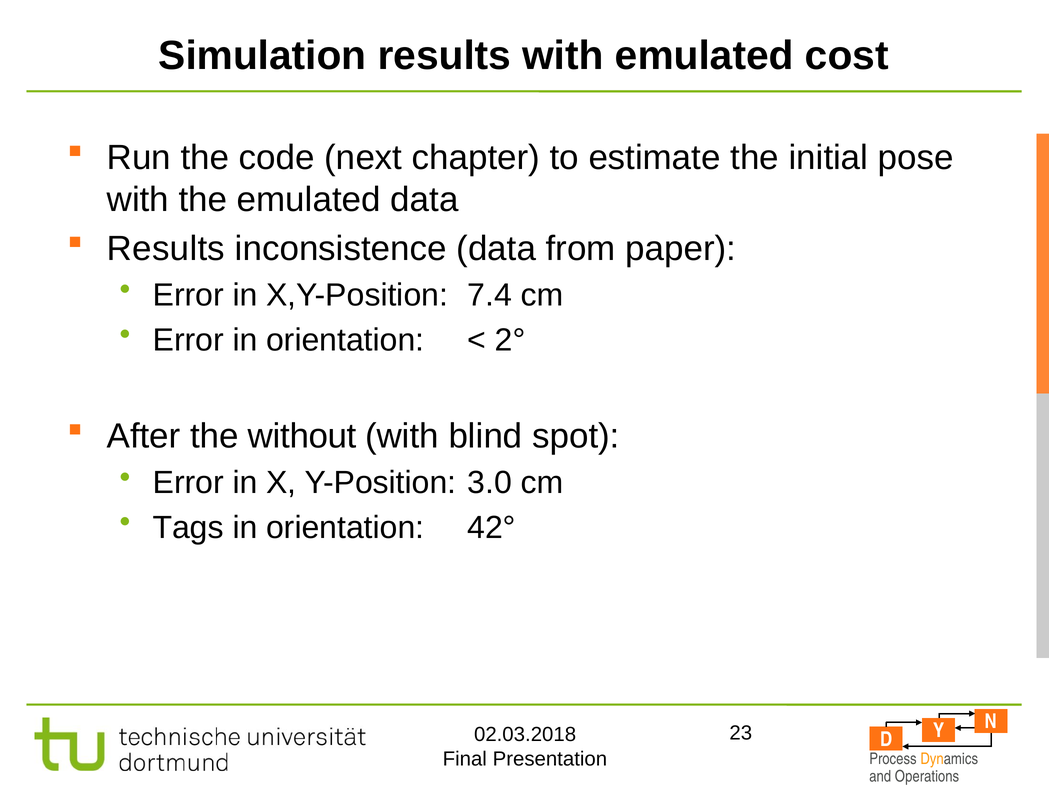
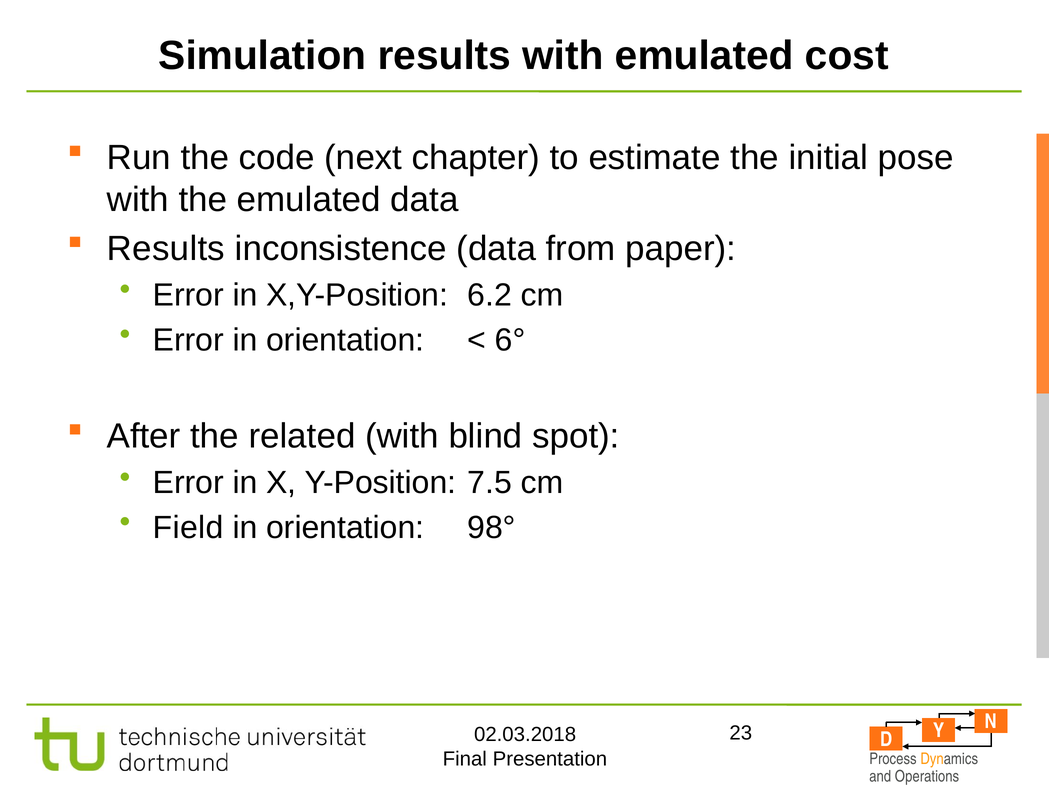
7.4: 7.4 -> 6.2
2°: 2° -> 6°
without: without -> related
3.0: 3.0 -> 7.5
Tags: Tags -> Field
42°: 42° -> 98°
